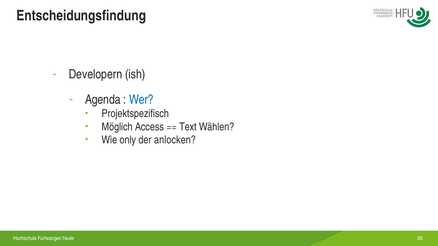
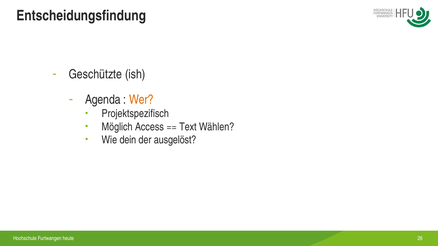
Developern: Developern -> Geschützte
Wer colour: blue -> orange
only: only -> dein
anlocken: anlocken -> ausgelöst
